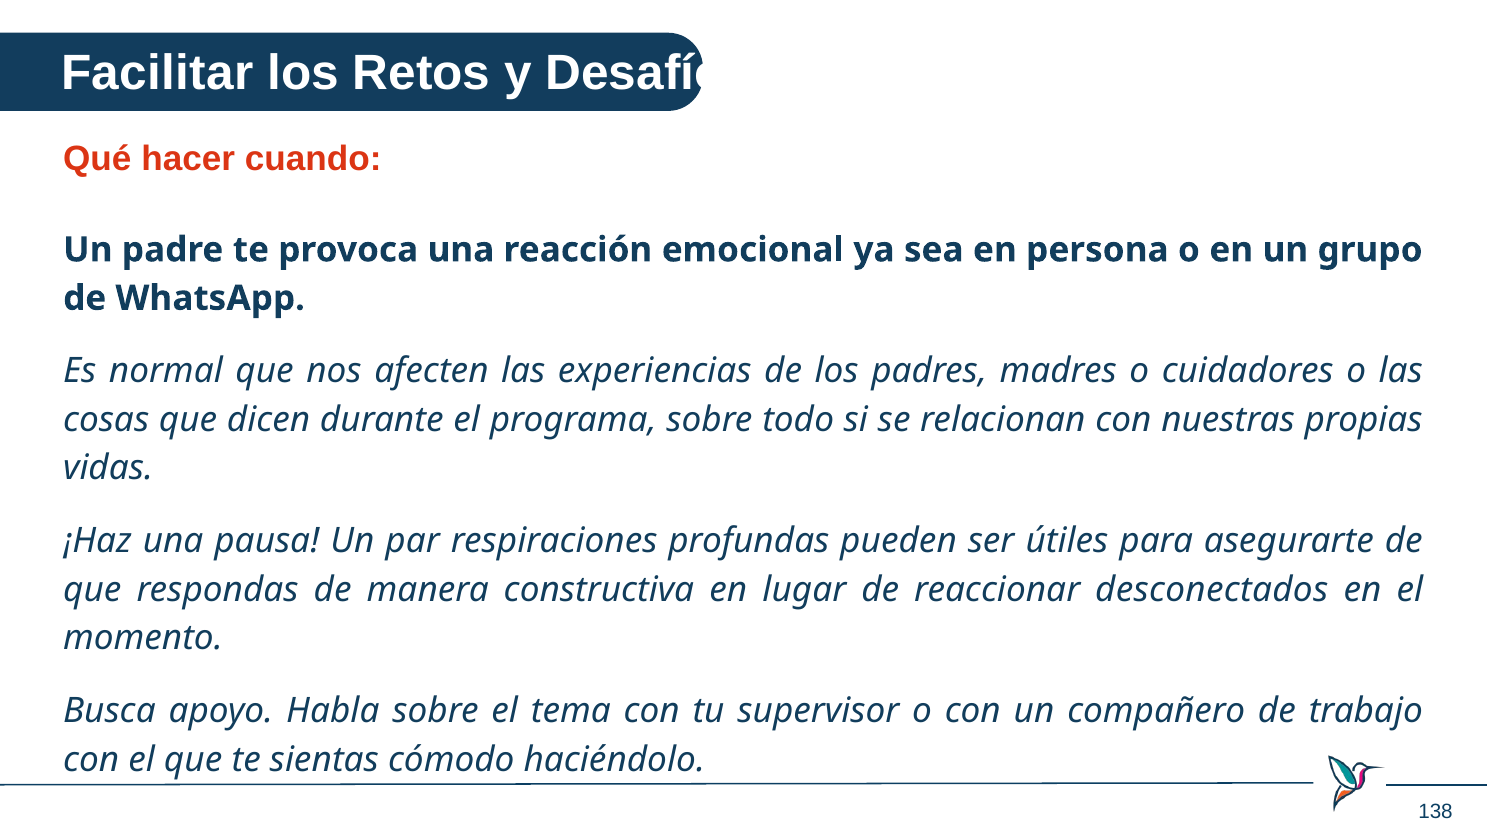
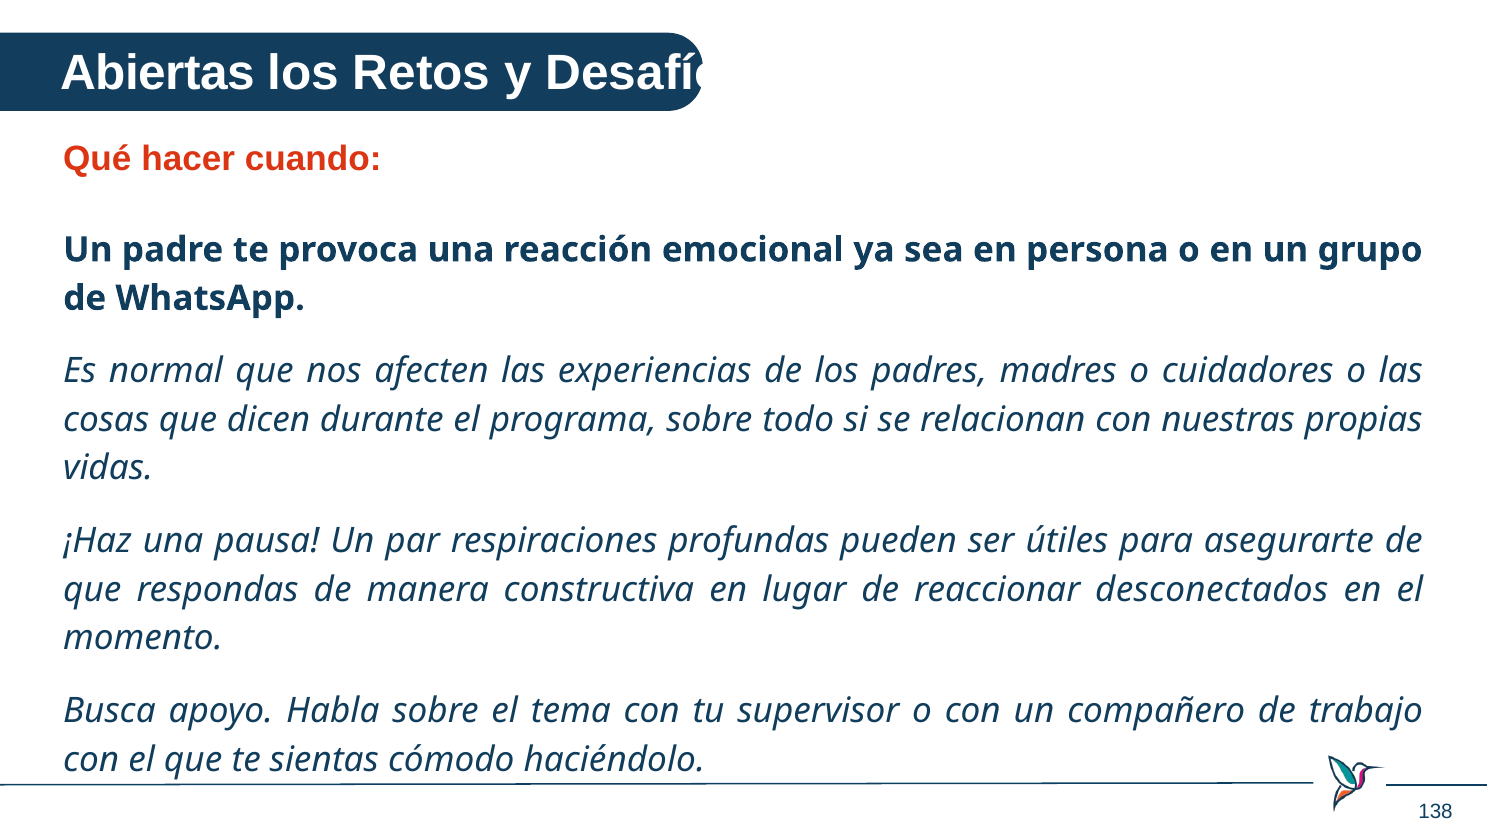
Facilitar: Facilitar -> Abiertas
